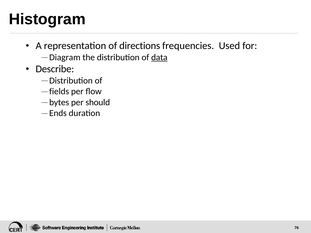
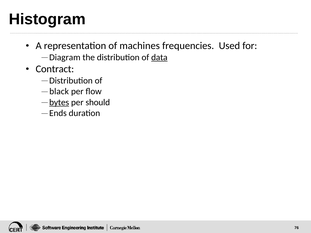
directions: directions -> machines
Describe: Describe -> Contract
fields: fields -> black
bytes underline: none -> present
